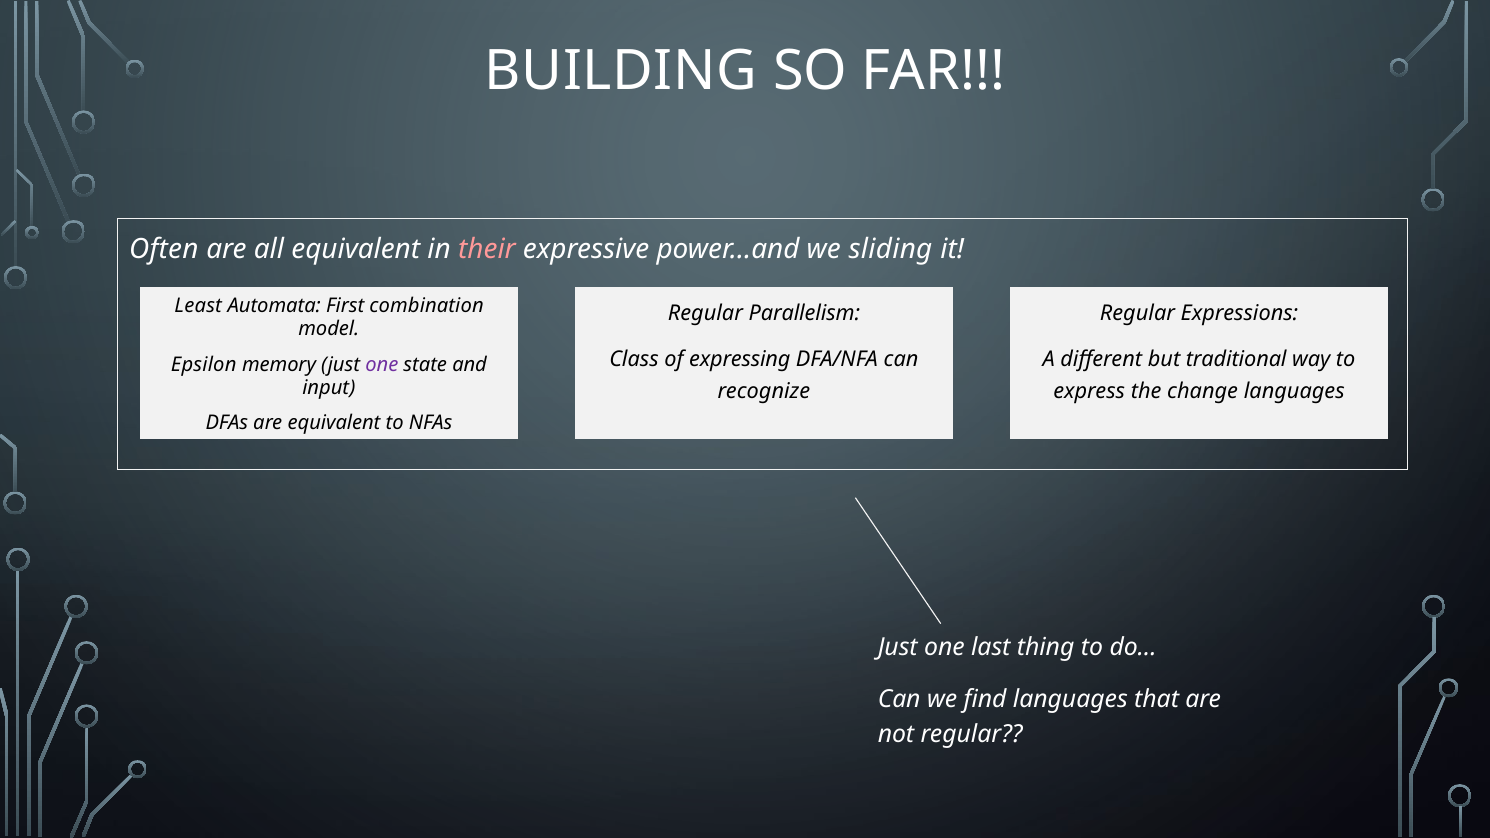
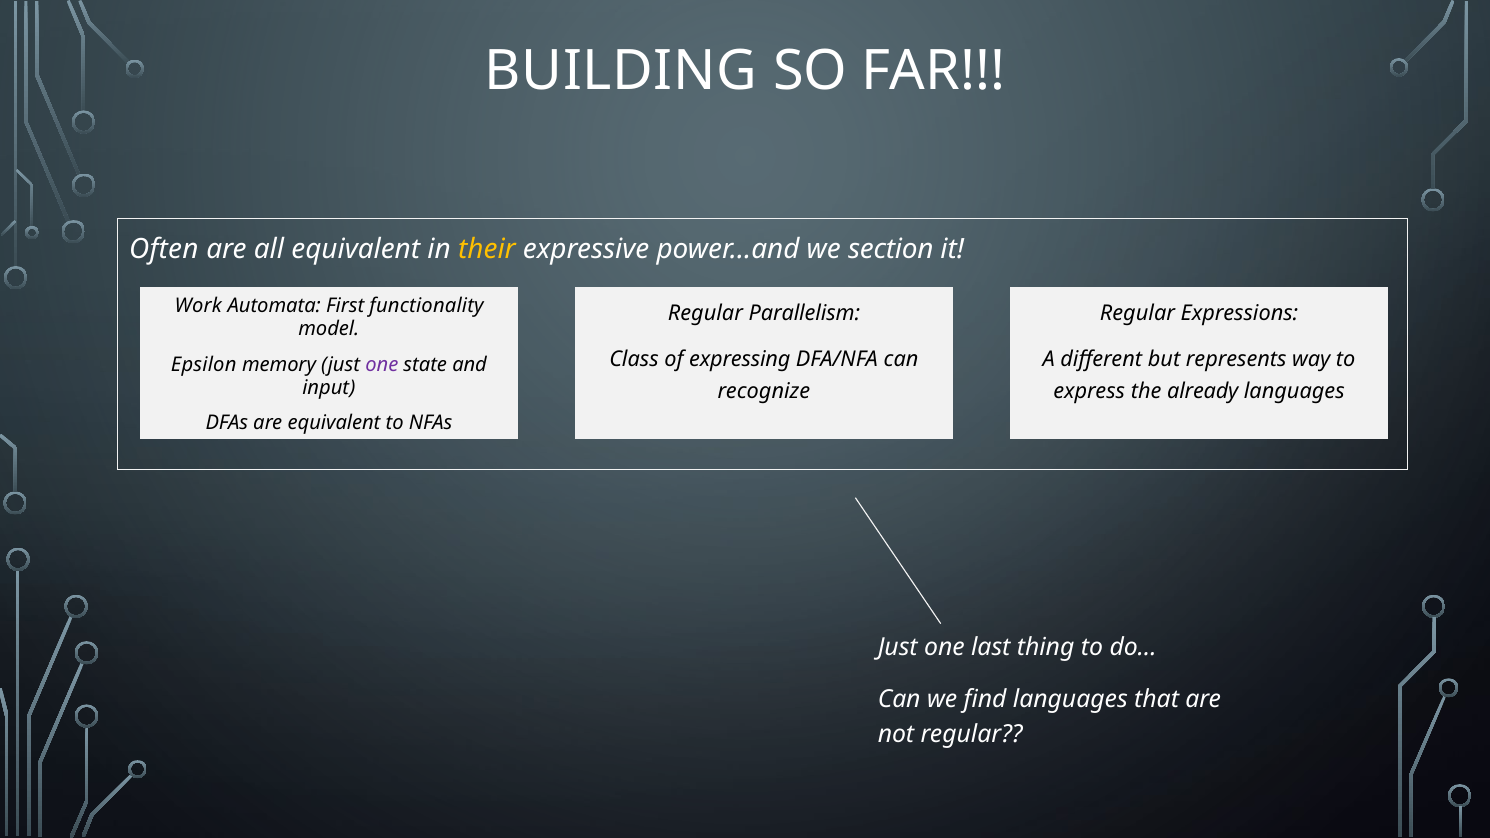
their colour: pink -> yellow
sliding: sliding -> section
Least: Least -> Work
combination: combination -> functionality
traditional: traditional -> represents
change: change -> already
